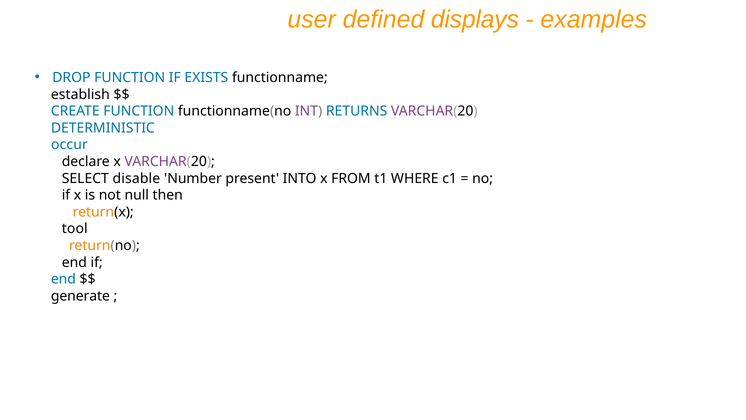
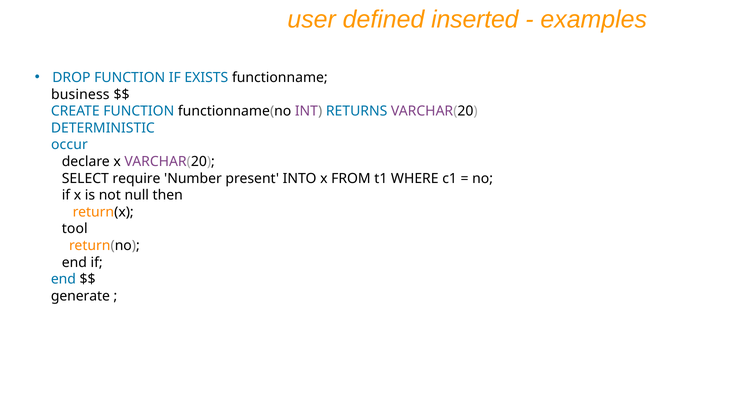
displays: displays -> inserted
establish: establish -> business
disable: disable -> require
